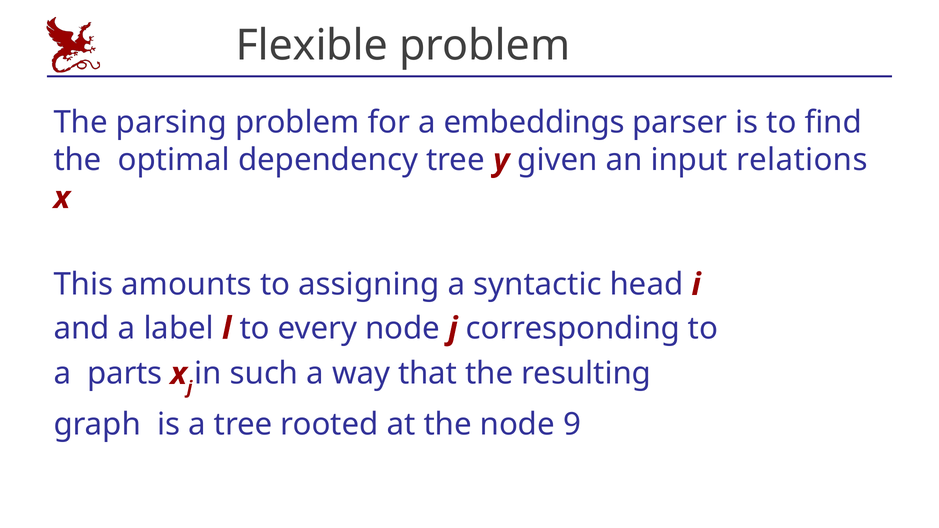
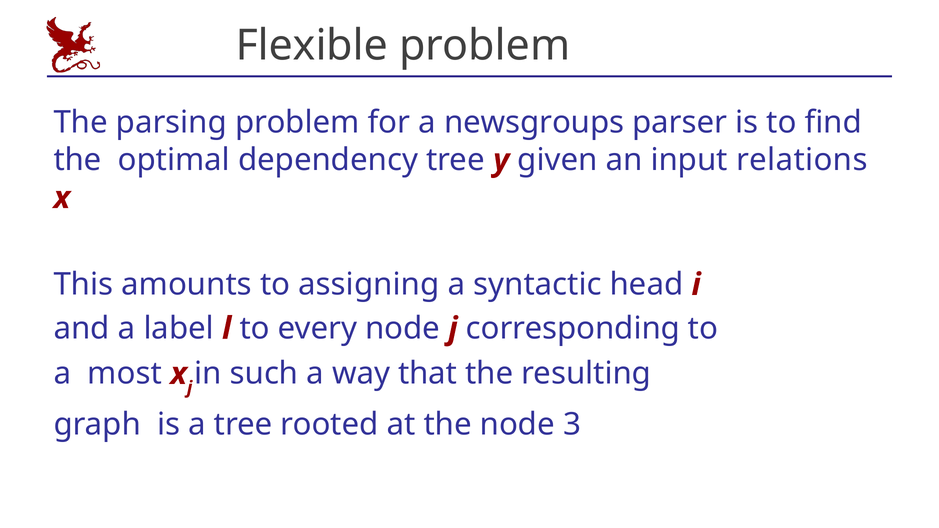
embeddings: embeddings -> newsgroups
parts: parts -> most
9: 9 -> 3
